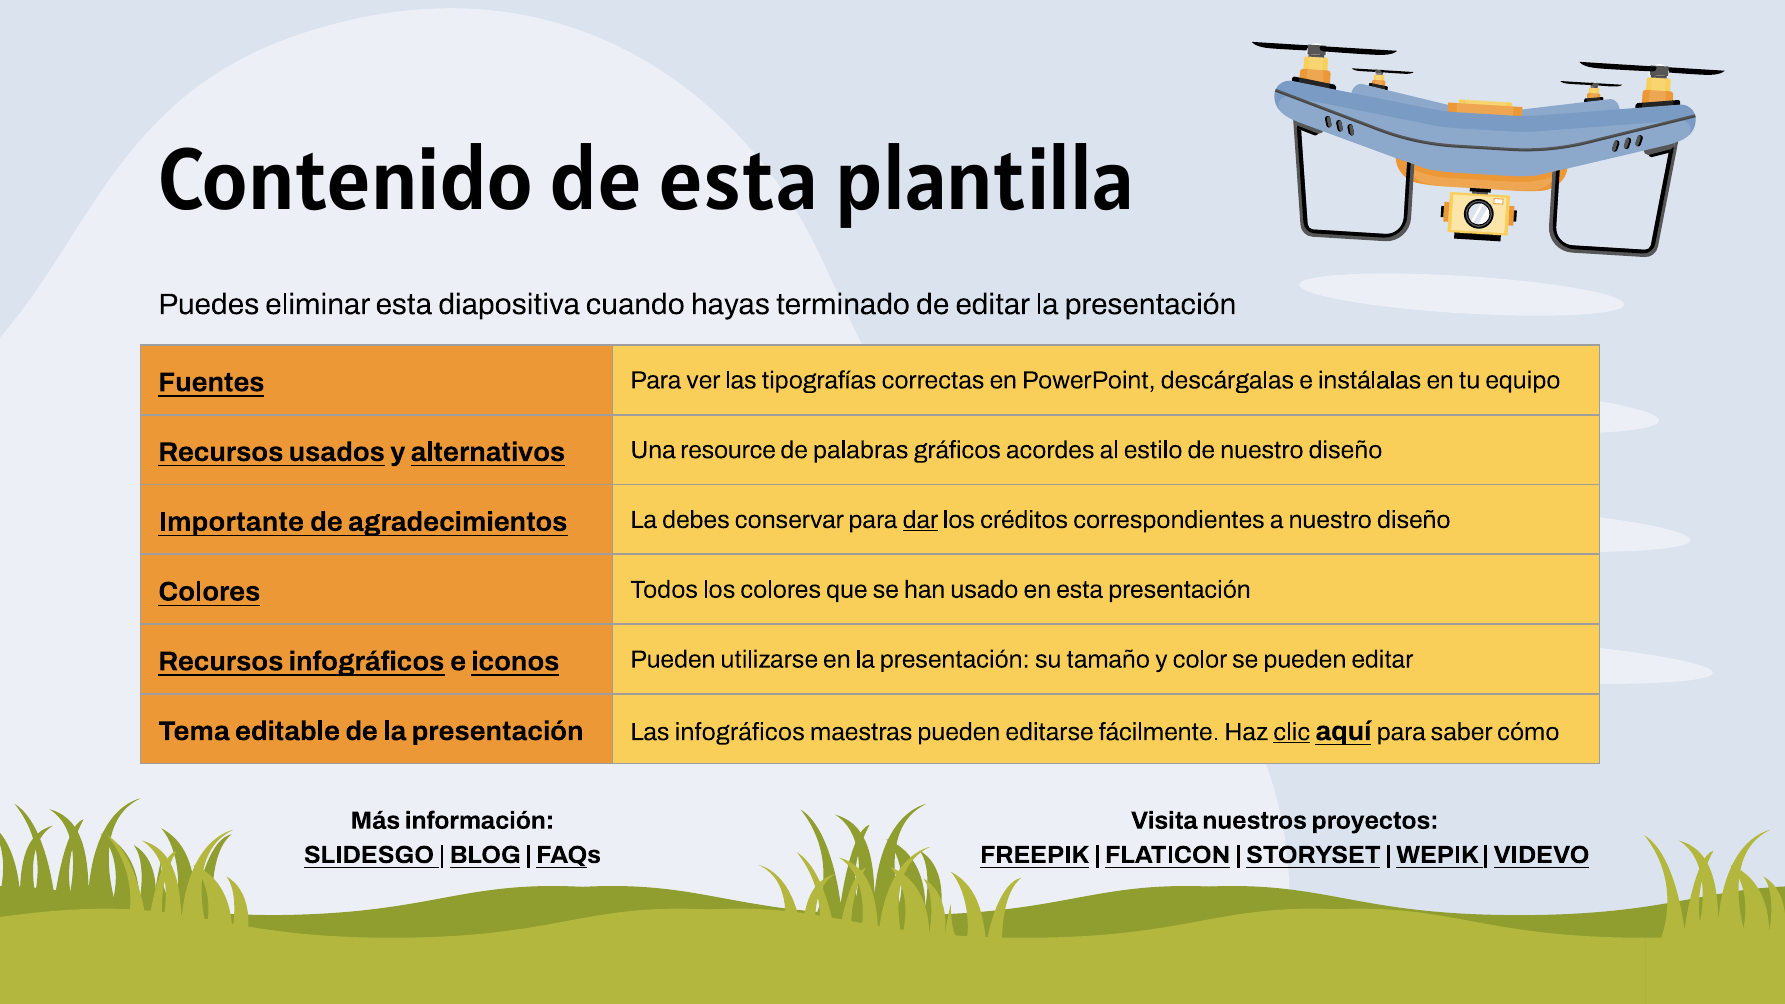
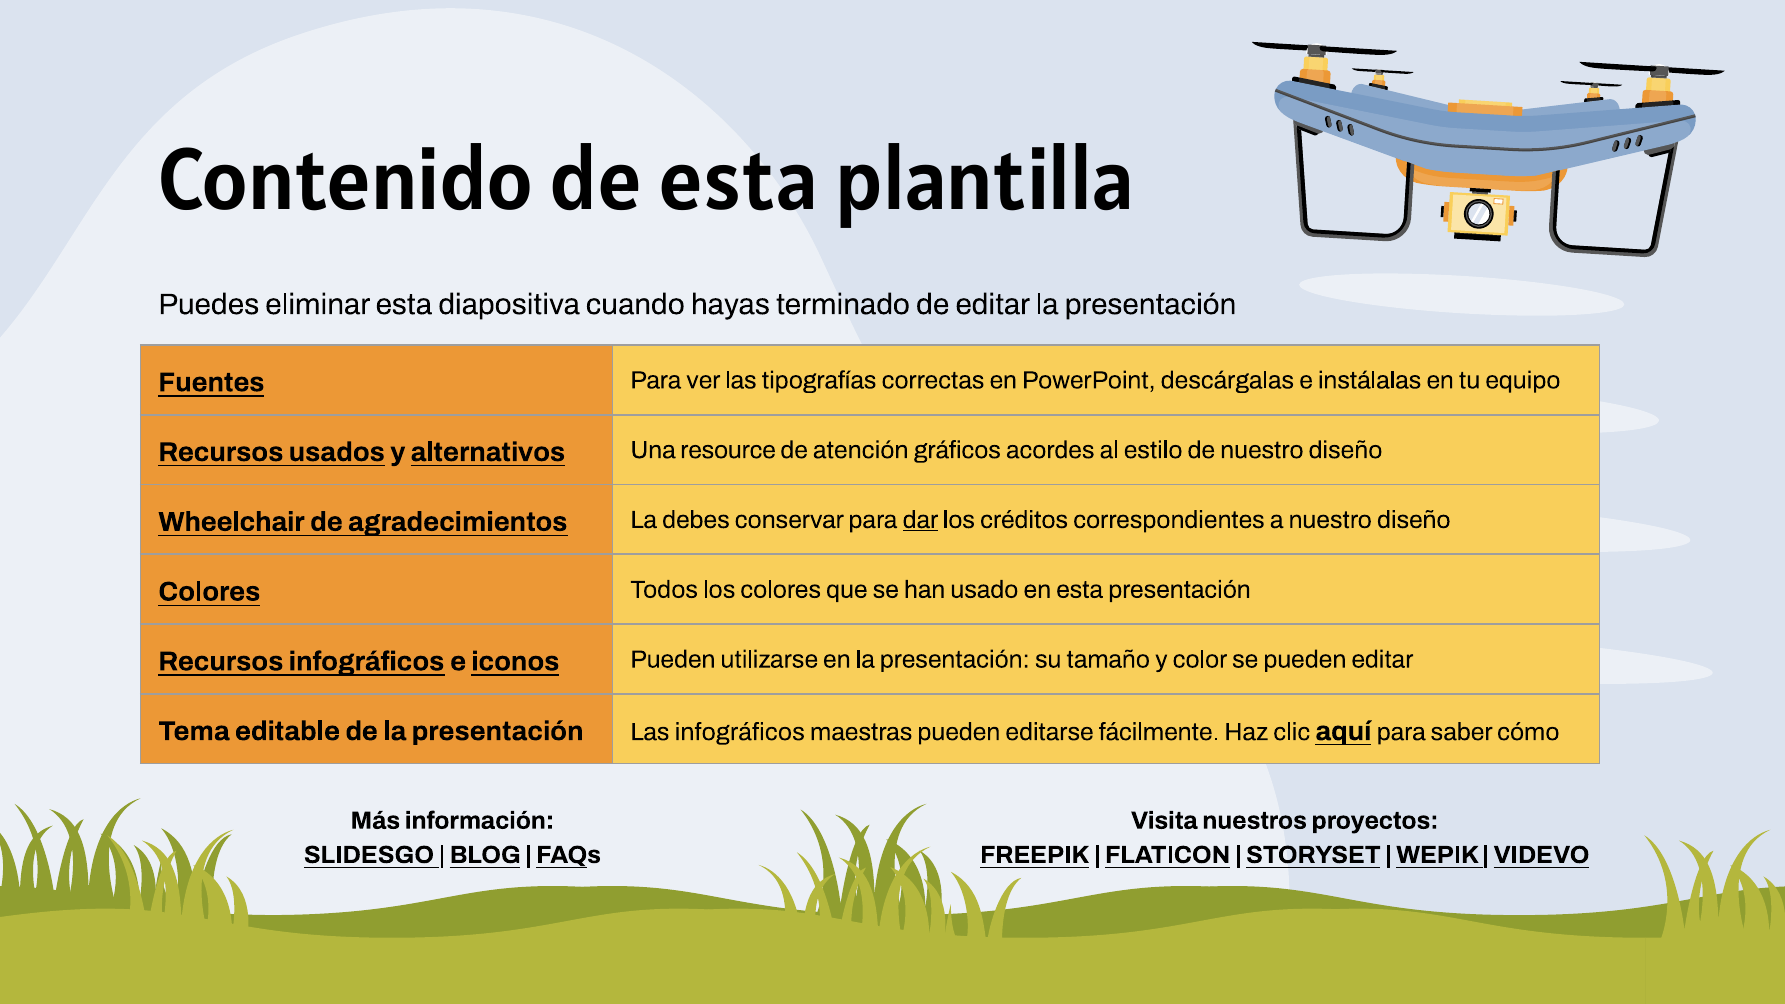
palabras: palabras -> atención
Importante: Importante -> Wheelchair
clic underline: present -> none
